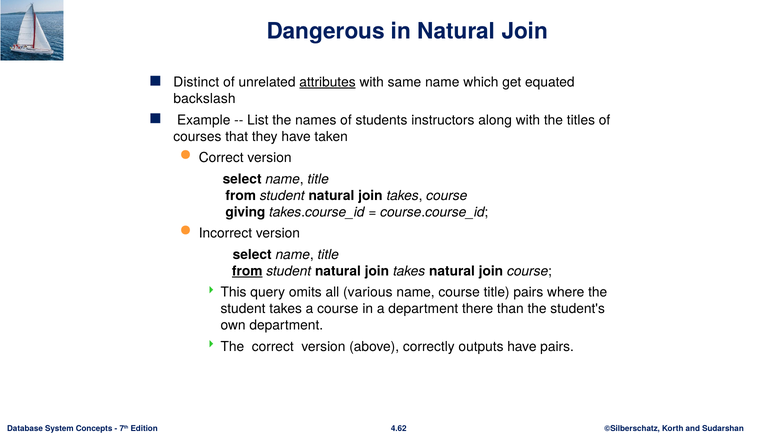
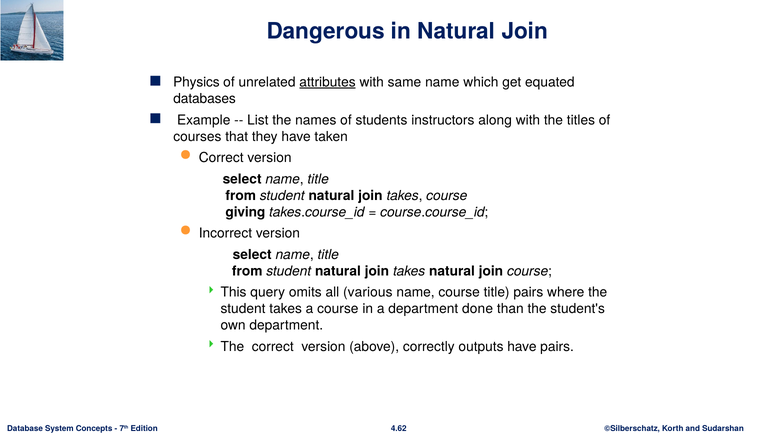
Distinct: Distinct -> Physics
backslash: backslash -> databases
from at (247, 271) underline: present -> none
there: there -> done
